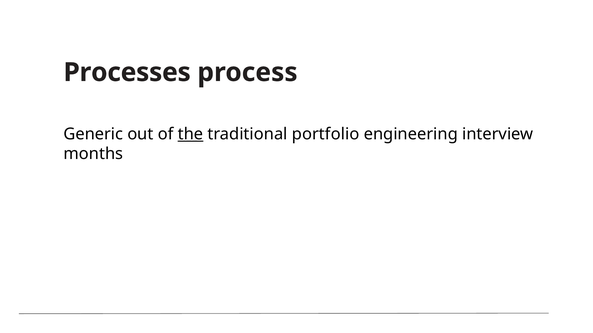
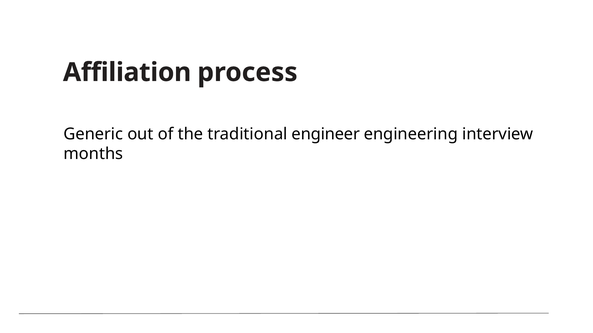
Processes: Processes -> Affiliation
the underline: present -> none
portfolio: portfolio -> engineer
